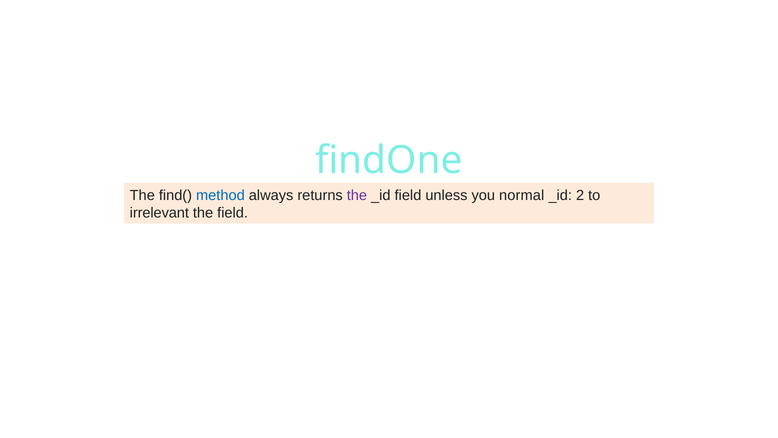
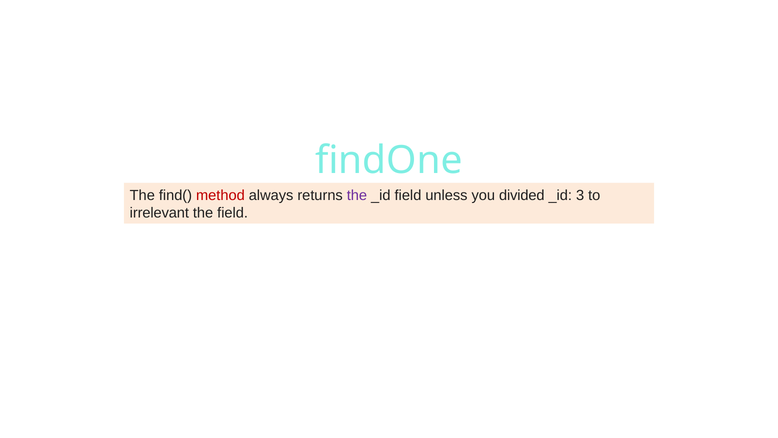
method colour: blue -> red
normal: normal -> divided
2: 2 -> 3
